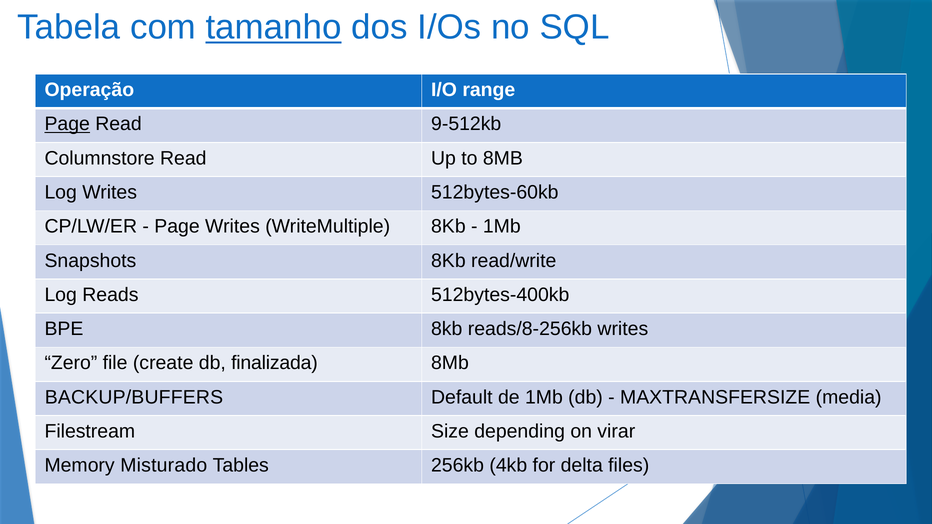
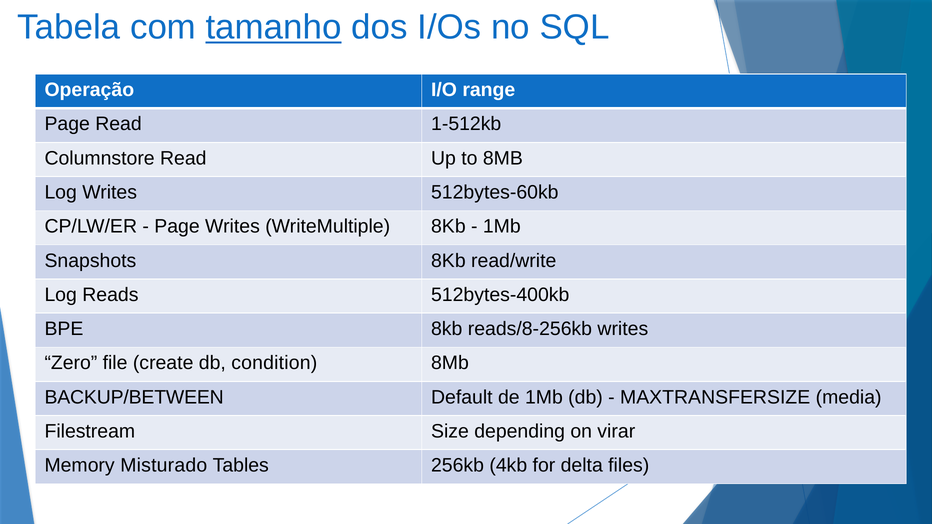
Page at (67, 124) underline: present -> none
9-512kb: 9-512kb -> 1-512kb
finalizada: finalizada -> condition
BACKUP/BUFFERS: BACKUP/BUFFERS -> BACKUP/BETWEEN
